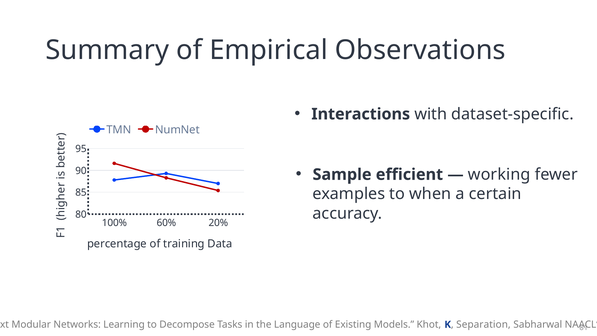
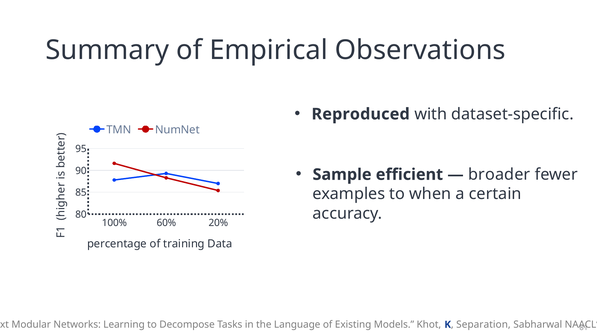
Interactions: Interactions -> Reproduced
working: working -> broader
